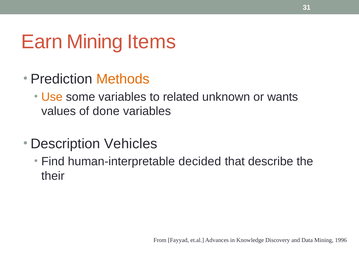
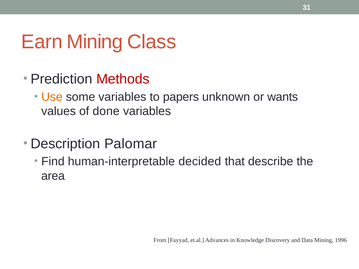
Items: Items -> Class
Methods colour: orange -> red
related: related -> papers
Vehicles: Vehicles -> Palomar
their: their -> area
